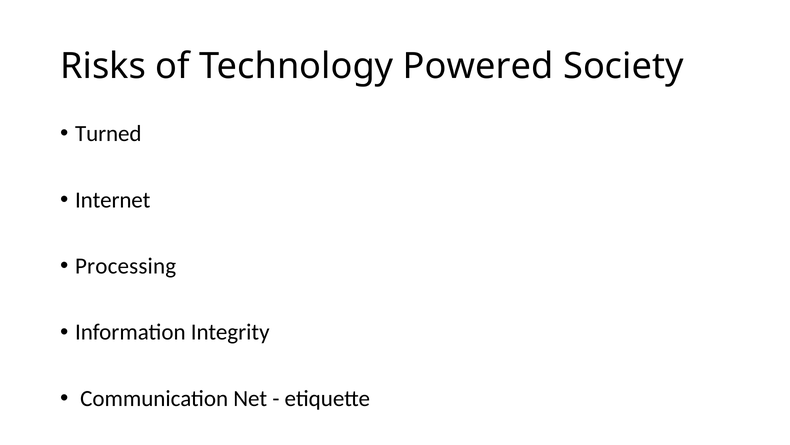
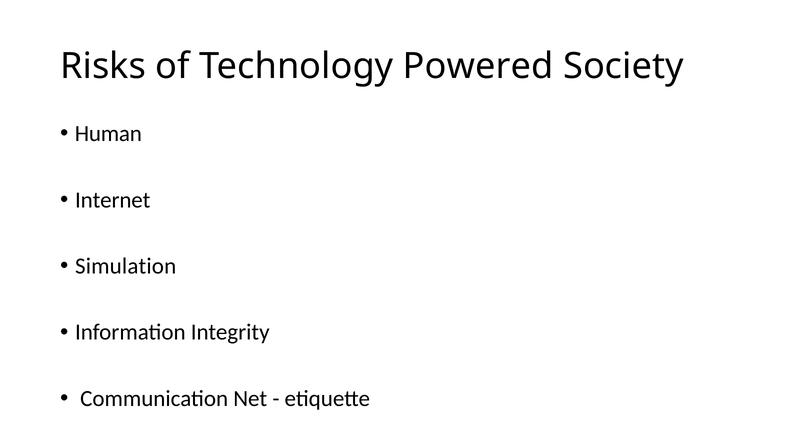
Turned: Turned -> Human
Processing: Processing -> Simulation
